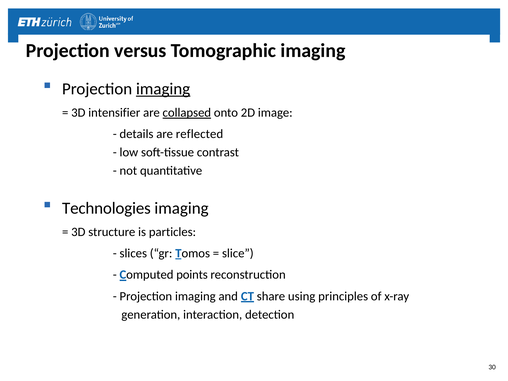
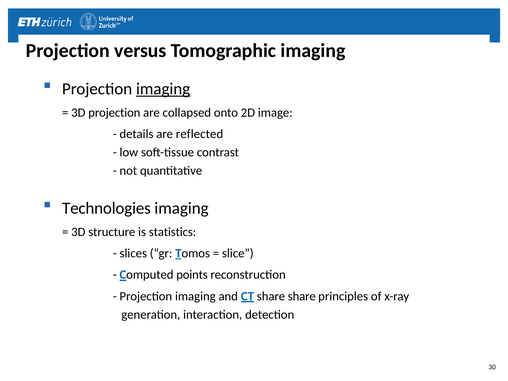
3D intensifier: intensifier -> projection
collapsed underline: present -> none
particles: particles -> statistics
share using: using -> share
